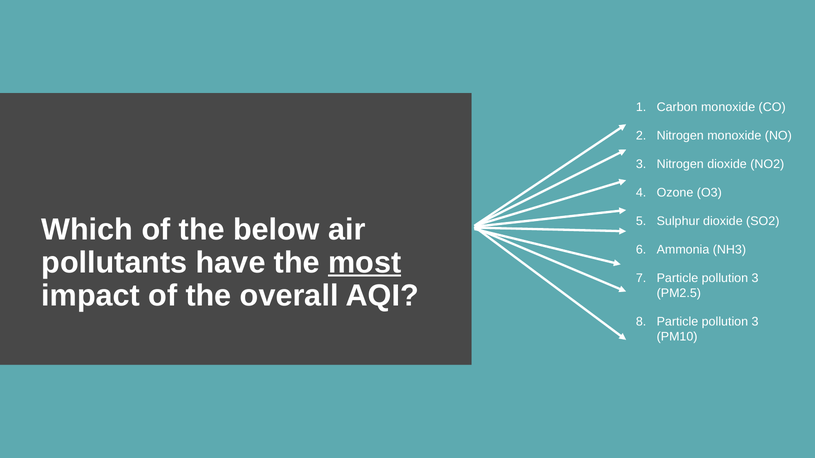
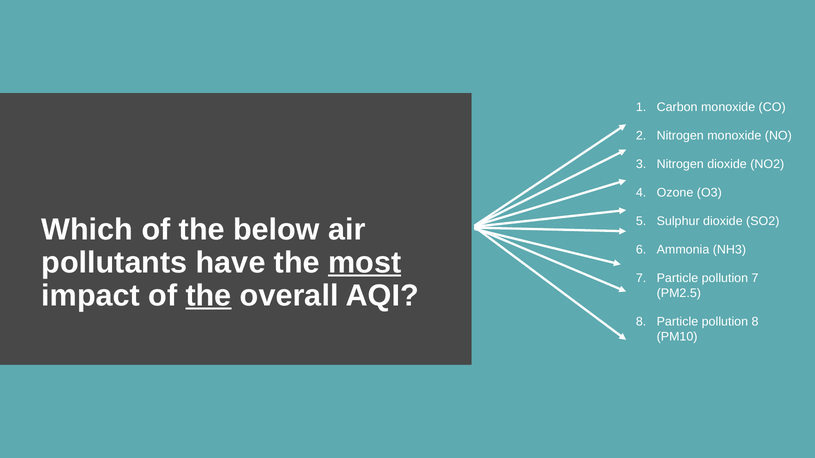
3 at (755, 278): 3 -> 7
the at (209, 296) underline: none -> present
3 at (755, 322): 3 -> 8
